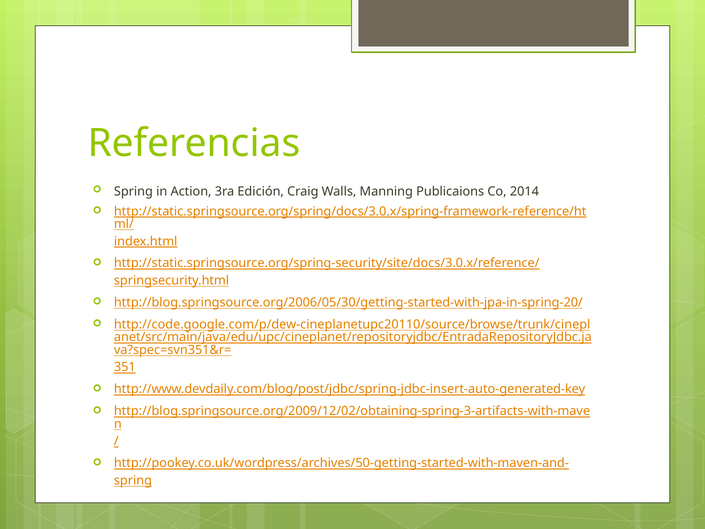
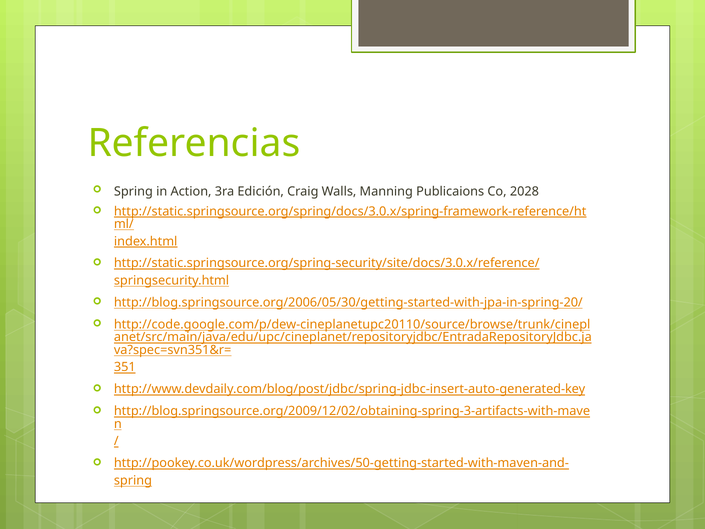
2014: 2014 -> 2028
